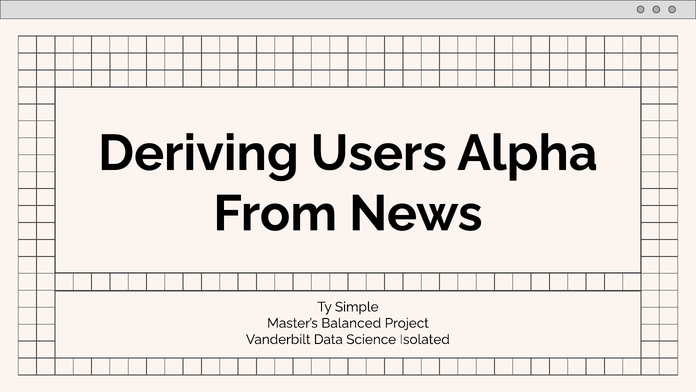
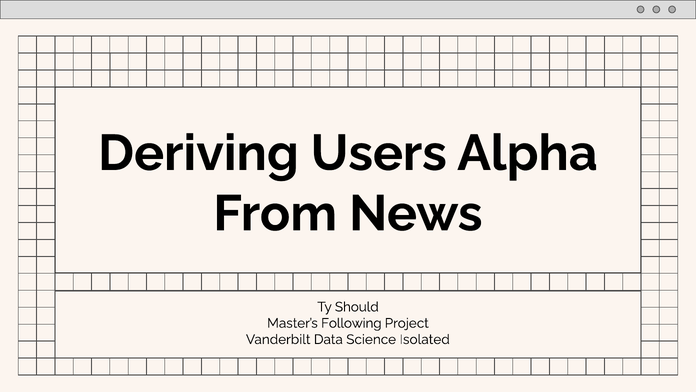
Simple: Simple -> Should
Balanced: Balanced -> Following
